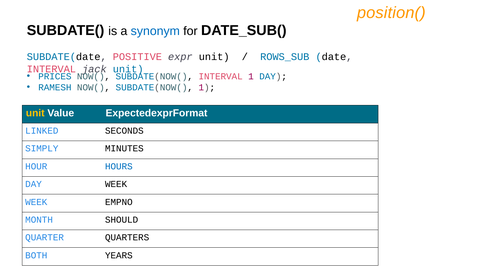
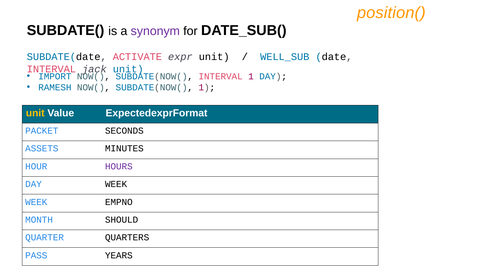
synonym colour: blue -> purple
POSITIVE: POSITIVE -> ACTIVATE
ROWS_SUB: ROWS_SUB -> WELL_SUB
PRICES: PRICES -> IMPORT
LINKED: LINKED -> PACKET
SIMPLY: SIMPLY -> ASSETS
HOURS colour: blue -> purple
BOTH: BOTH -> PASS
